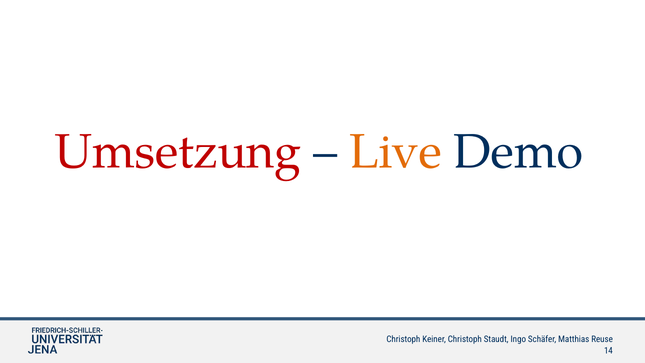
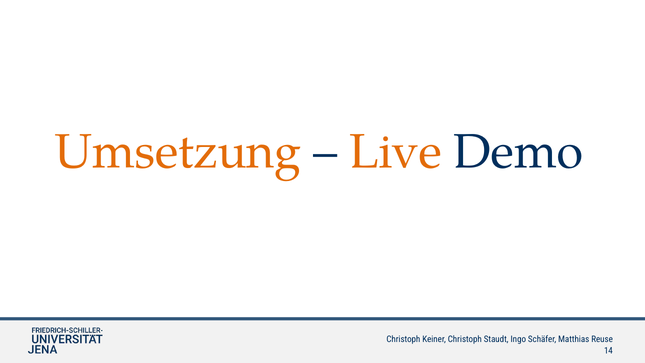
Umsetzung colour: red -> orange
